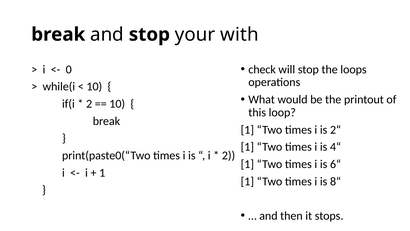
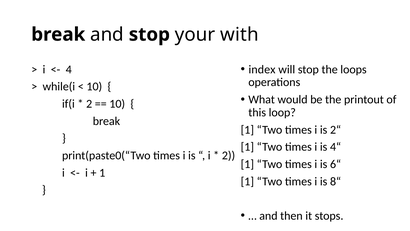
check: check -> index
0: 0 -> 4
